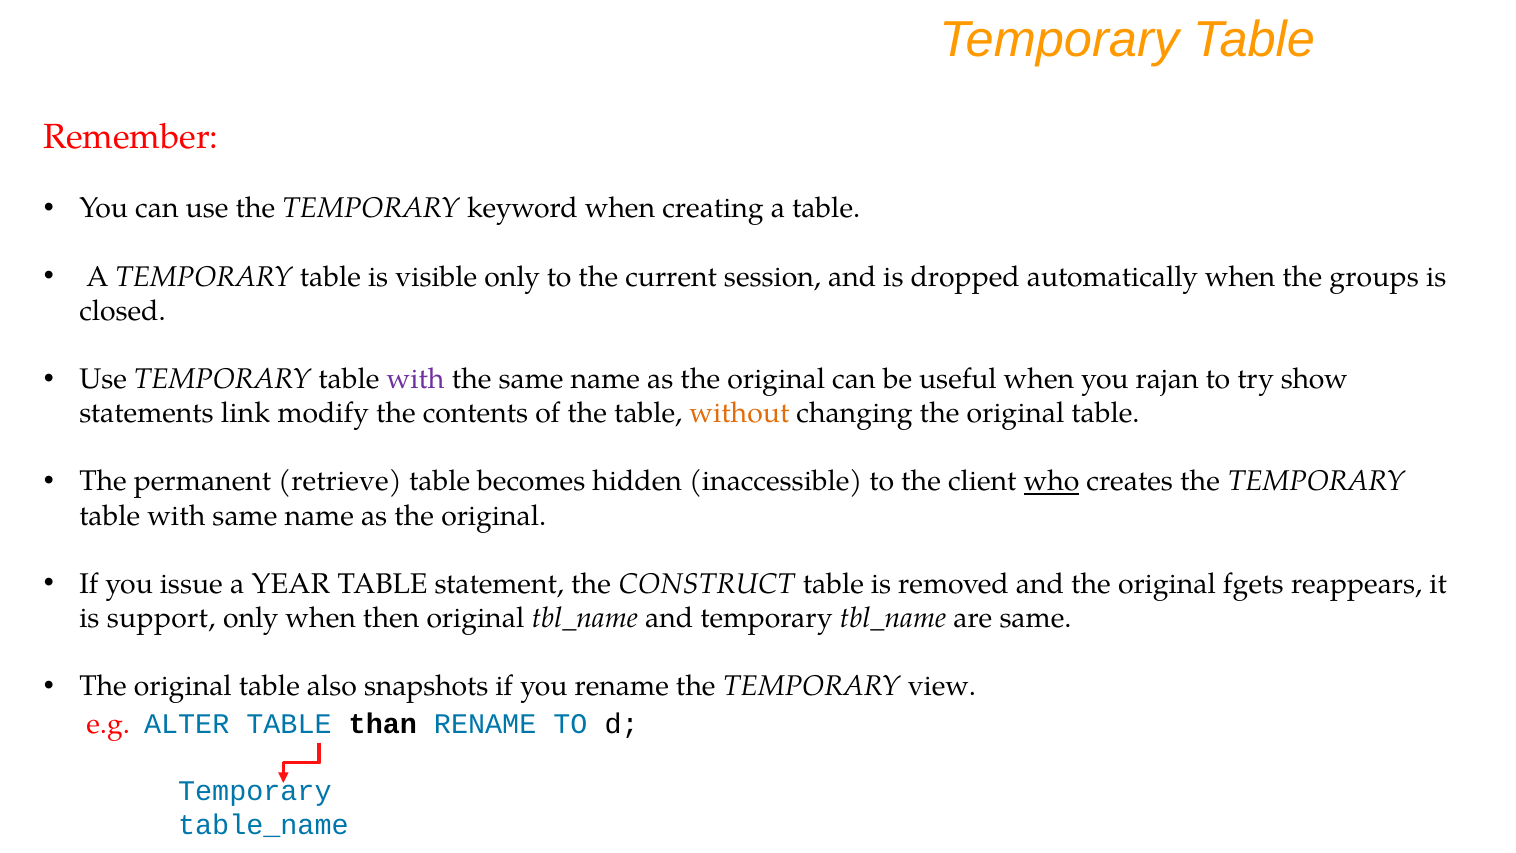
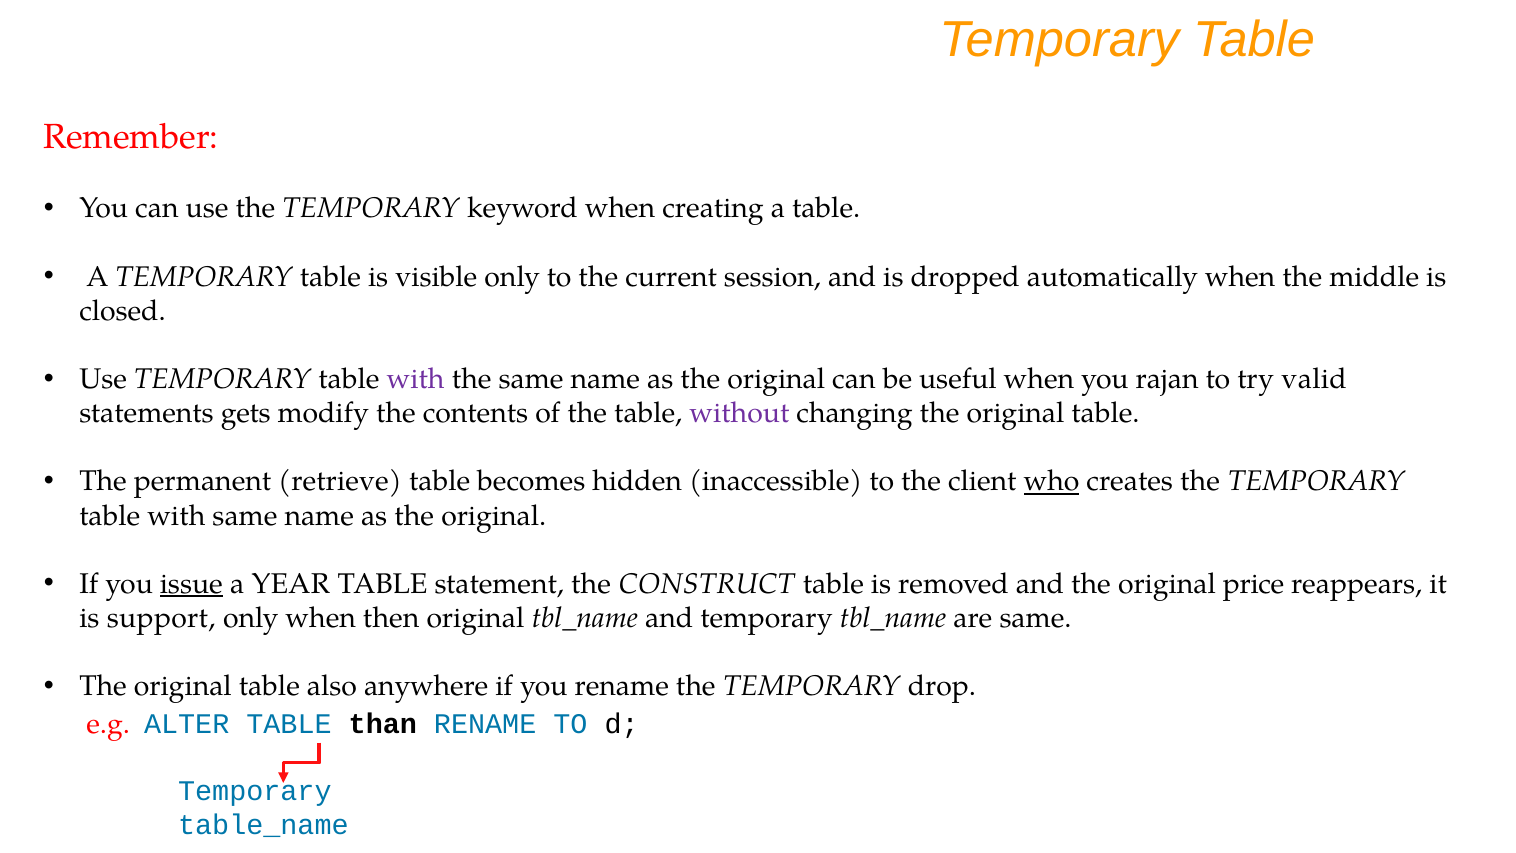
groups: groups -> middle
show: show -> valid
link: link -> gets
without colour: orange -> purple
issue underline: none -> present
fgets: fgets -> price
snapshots: snapshots -> anywhere
view: view -> drop
